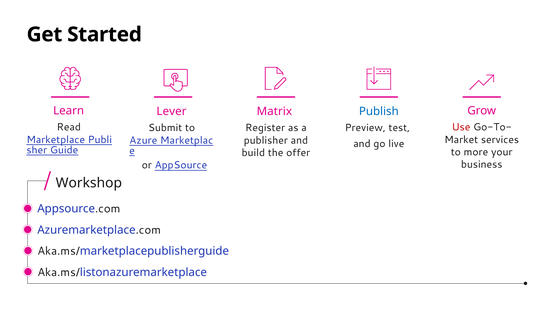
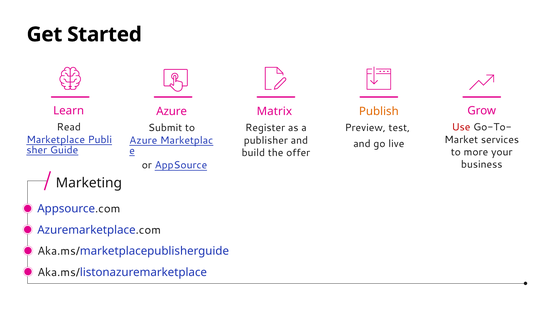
Lever at (172, 112): Lever -> Azure
Publish colour: blue -> orange
Workshop: Workshop -> Marketing
